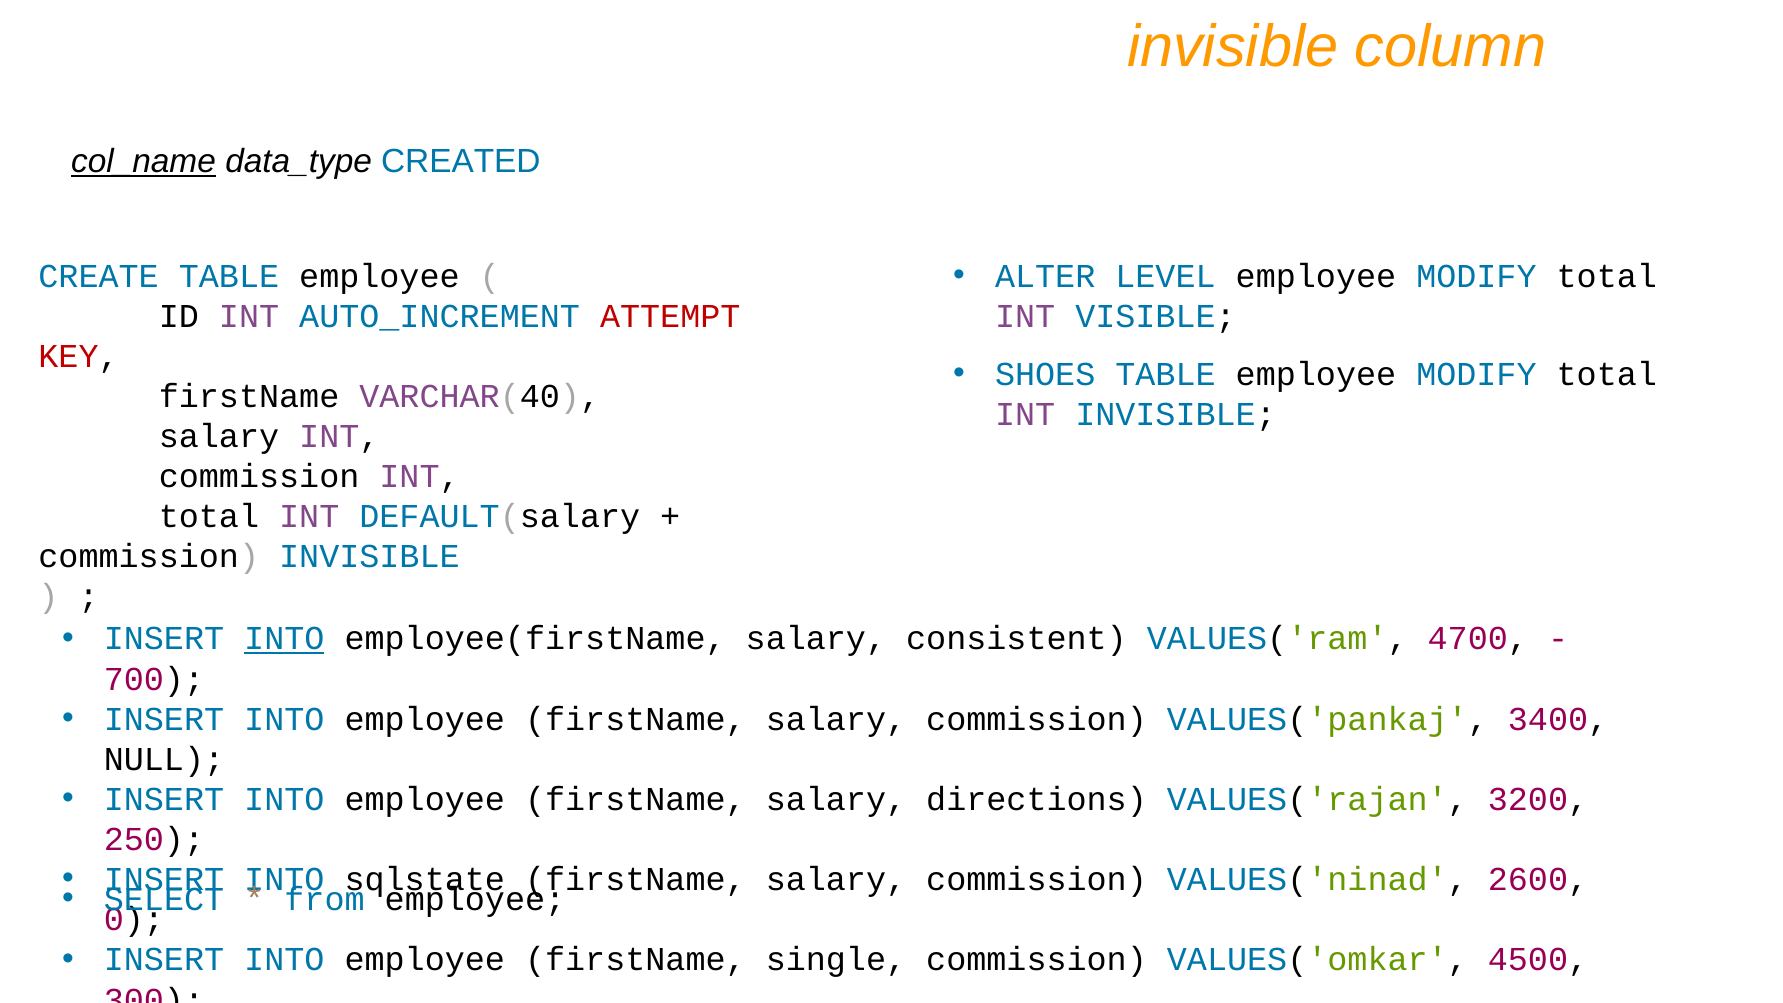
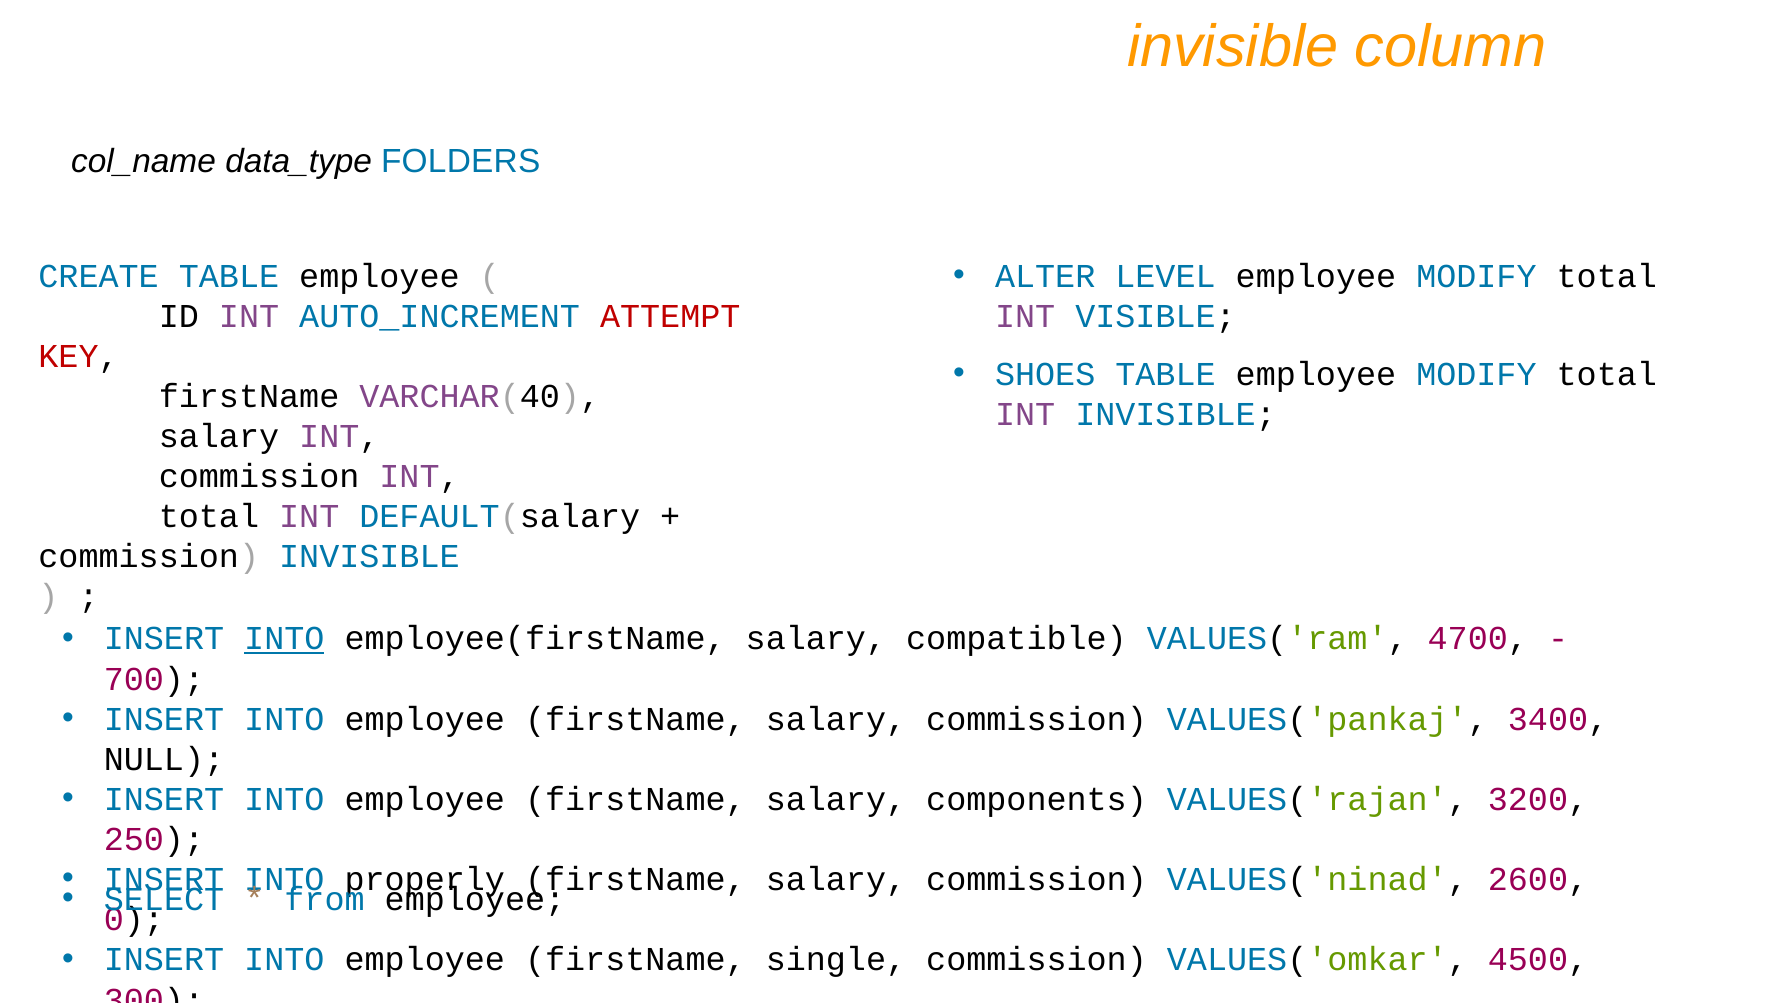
col_name underline: present -> none
CREATED: CREATED -> FOLDERS
consistent: consistent -> compatible
directions: directions -> components
sqlstate: sqlstate -> properly
